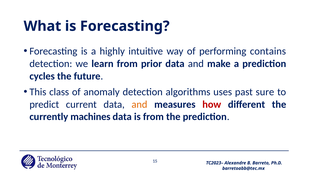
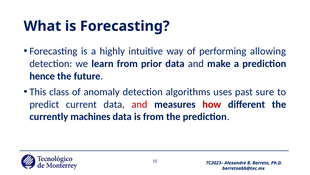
contains: contains -> allowing
cycles: cycles -> hence
and at (139, 104) colour: orange -> red
